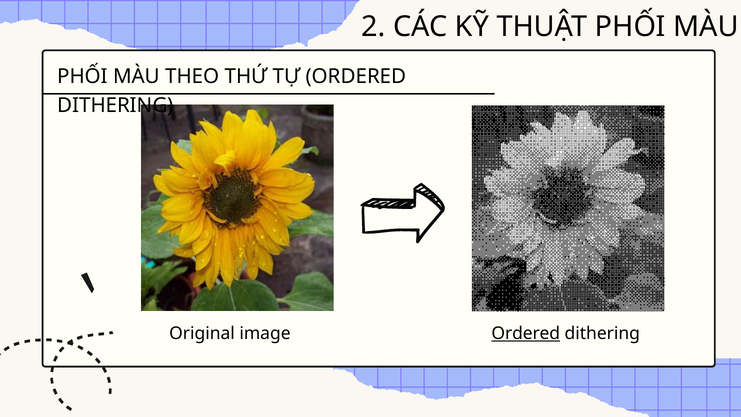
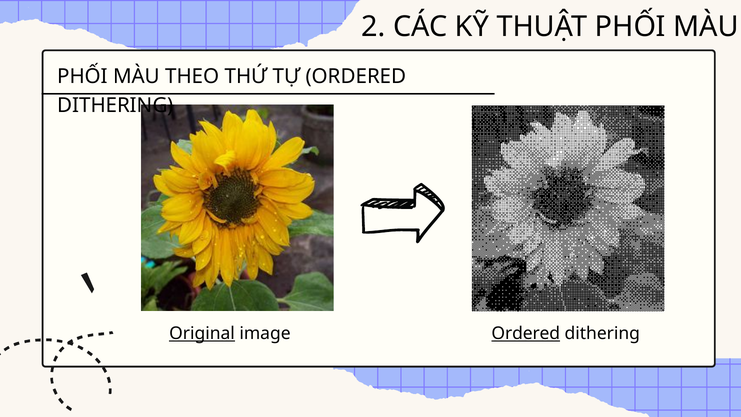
Original underline: none -> present
